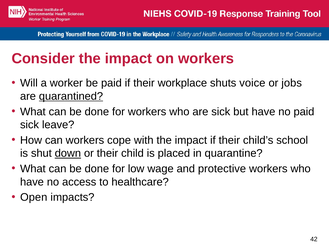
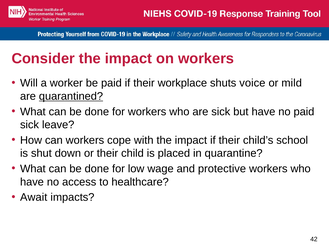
jobs: jobs -> mild
down underline: present -> none
Open: Open -> Await
